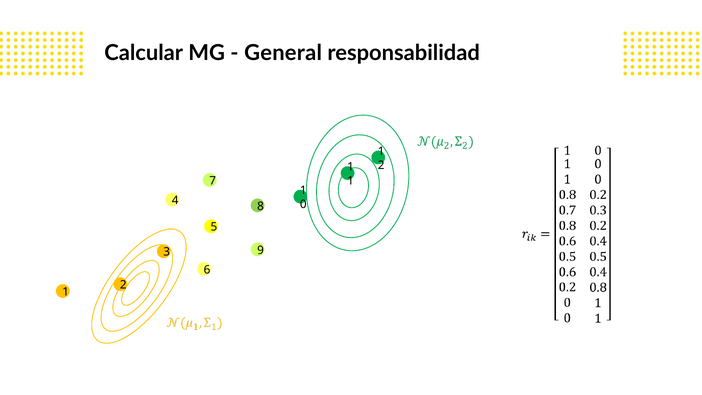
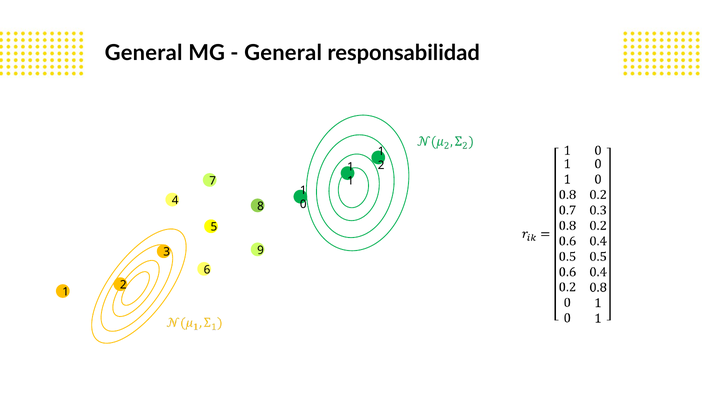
Calcular at (144, 53): Calcular -> General
